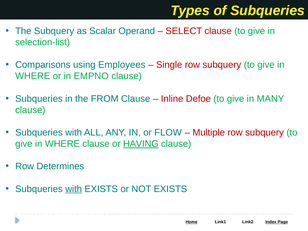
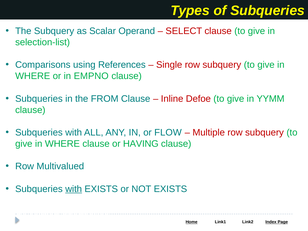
Employees: Employees -> References
MANY: MANY -> YYMM
HAVING underline: present -> none
Determines: Determines -> Multivalued
